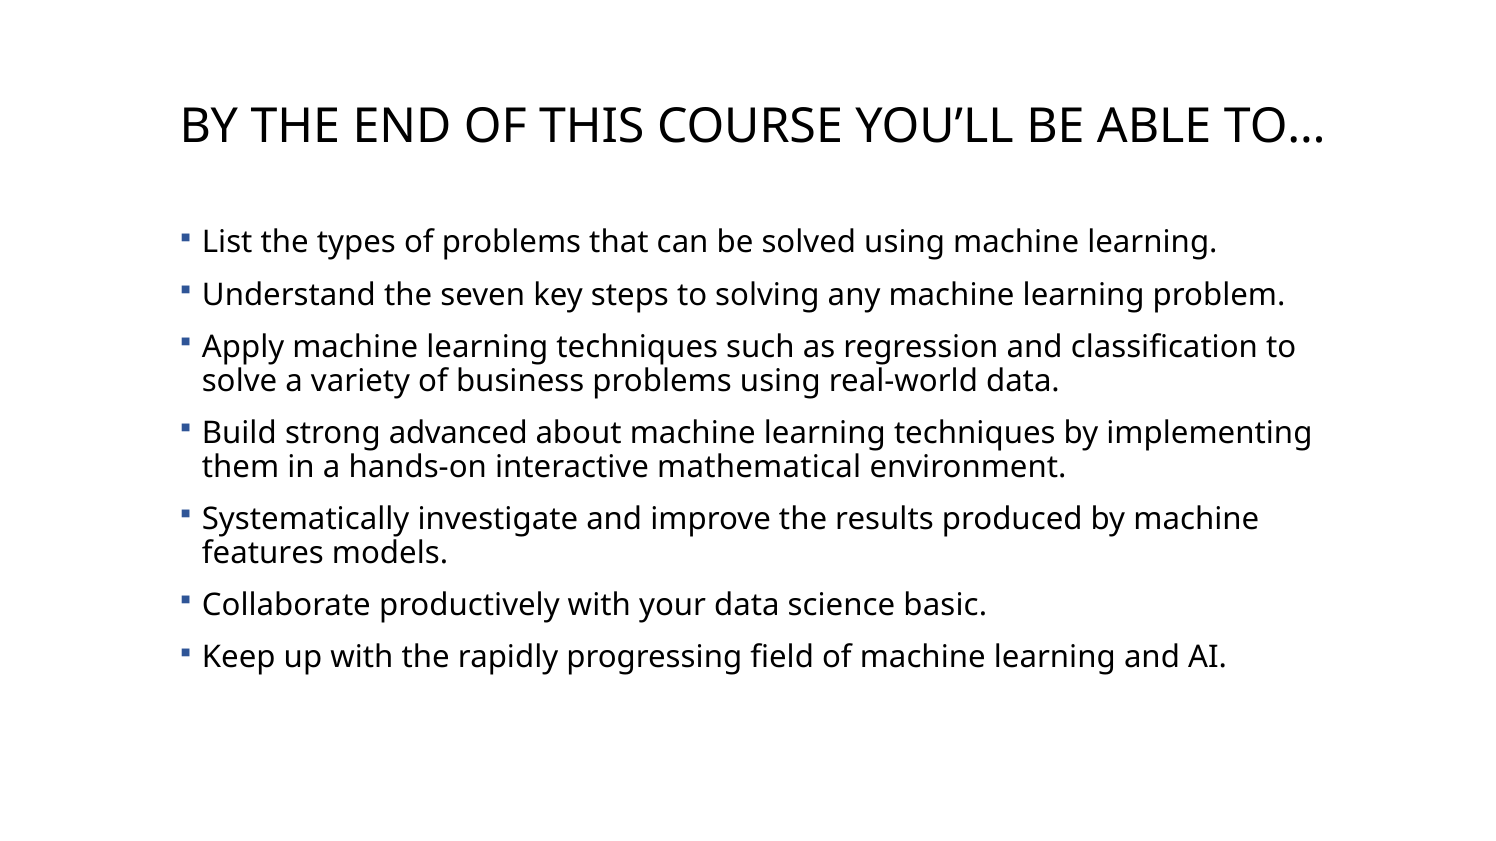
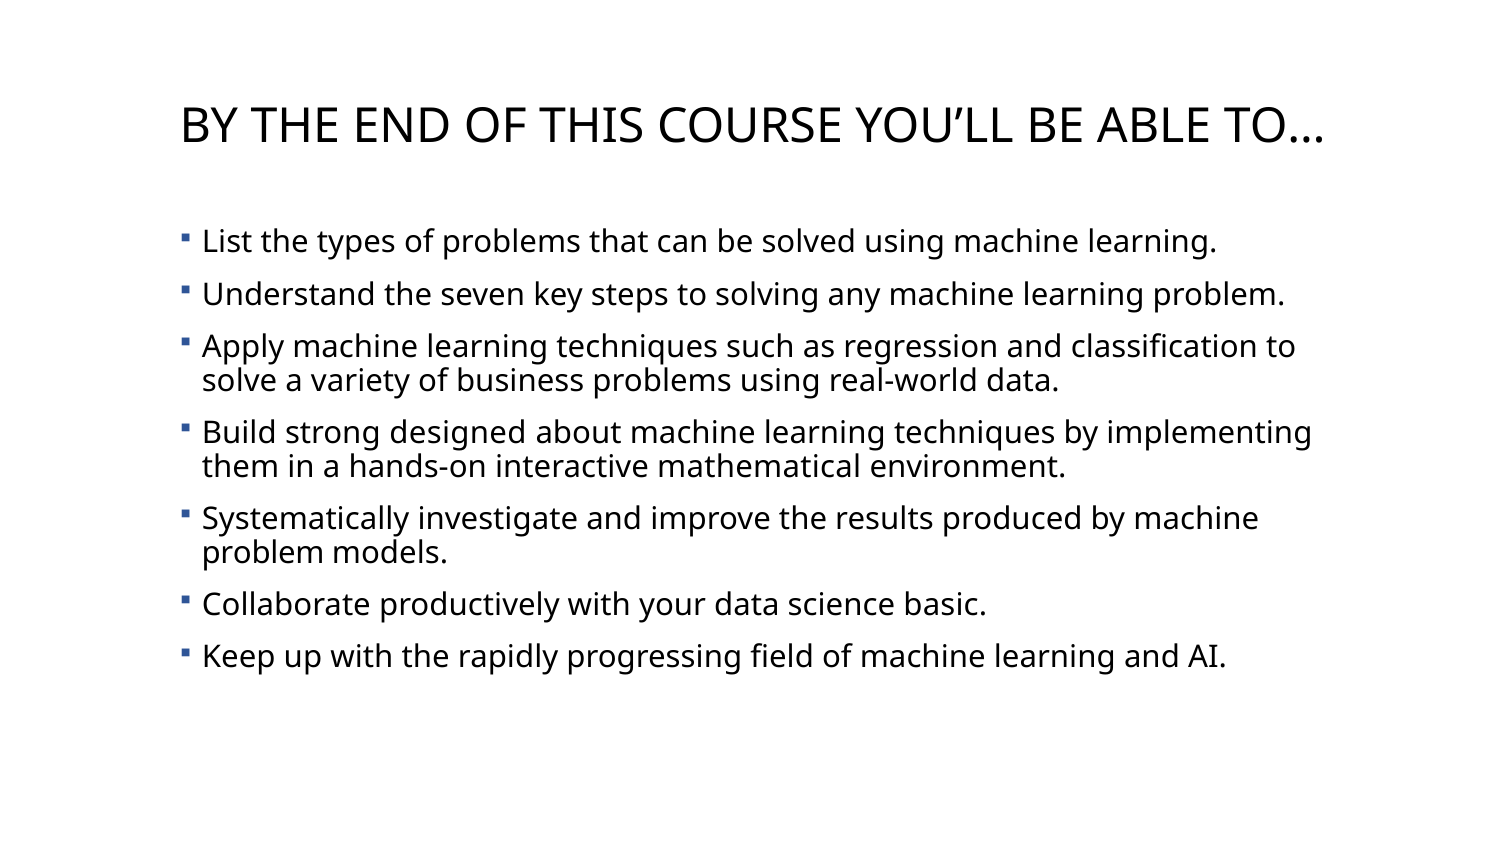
advanced: advanced -> designed
features at (263, 553): features -> problem
